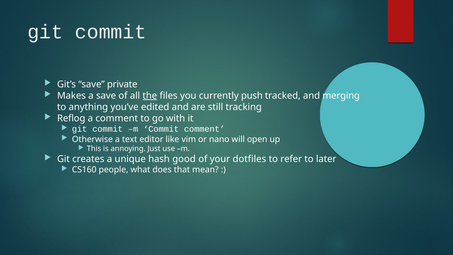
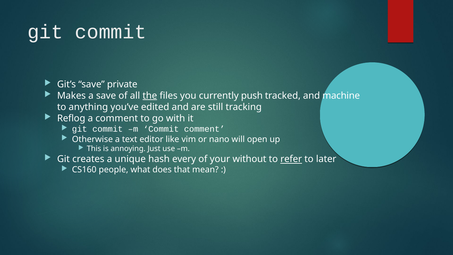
merging: merging -> machine
good: good -> every
dotfiles: dotfiles -> without
refer underline: none -> present
